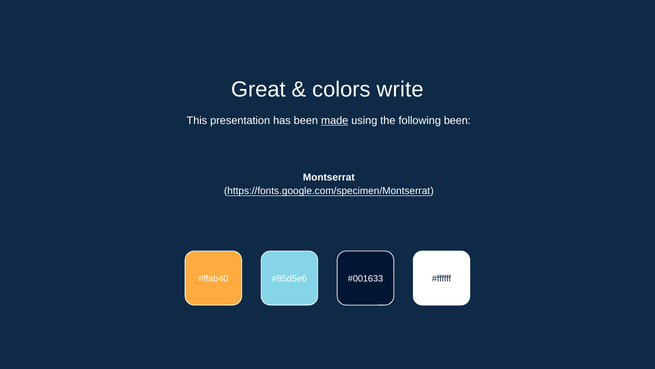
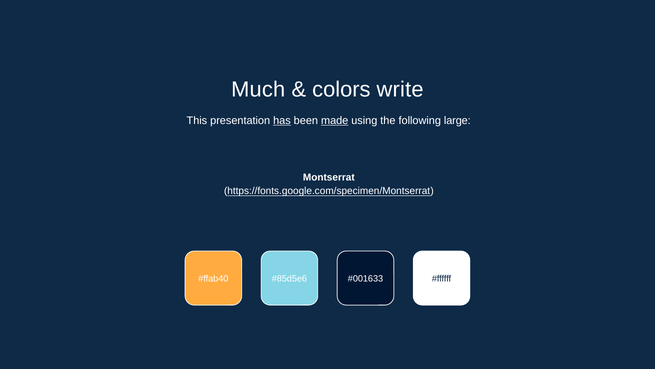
Great: Great -> Much
has underline: none -> present
following been: been -> large
